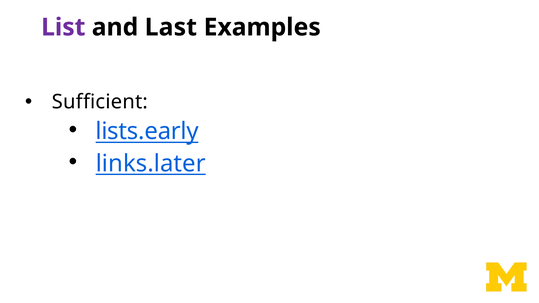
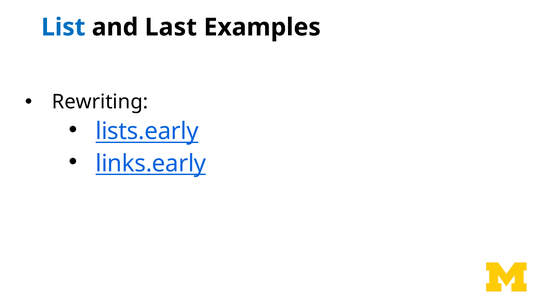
List colour: purple -> blue
Sufficient: Sufficient -> Rewriting
links.later: links.later -> links.early
